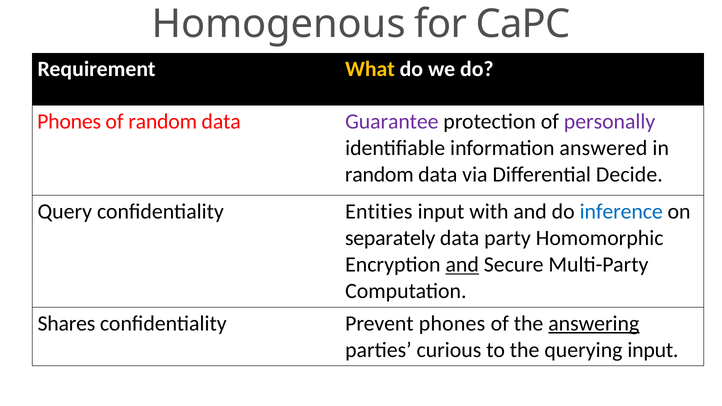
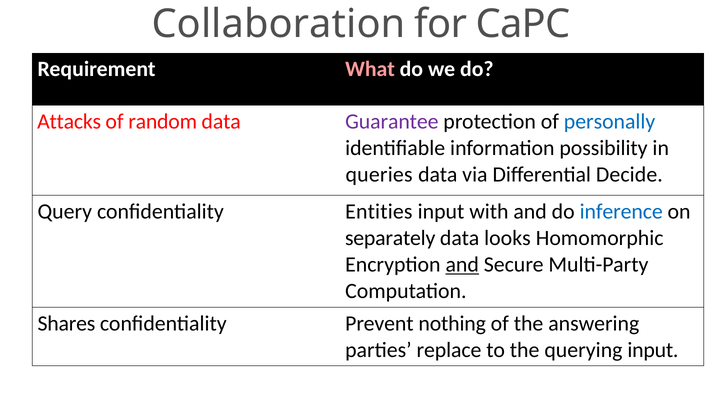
Homogenous: Homogenous -> Collaboration
What colour: yellow -> pink
Phones at (69, 121): Phones -> Attacks
personally colour: purple -> blue
answered: answered -> possibility
random at (379, 175): random -> queries
party: party -> looks
Prevent phones: phones -> nothing
answering underline: present -> none
curious: curious -> replace
